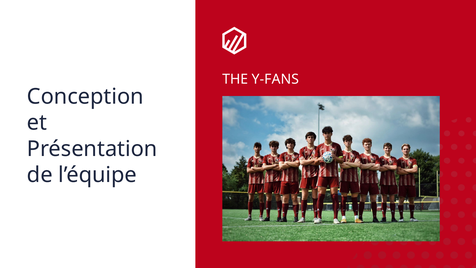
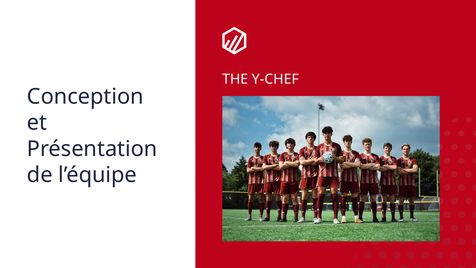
Y-FANS: Y-FANS -> Y-CHEF
